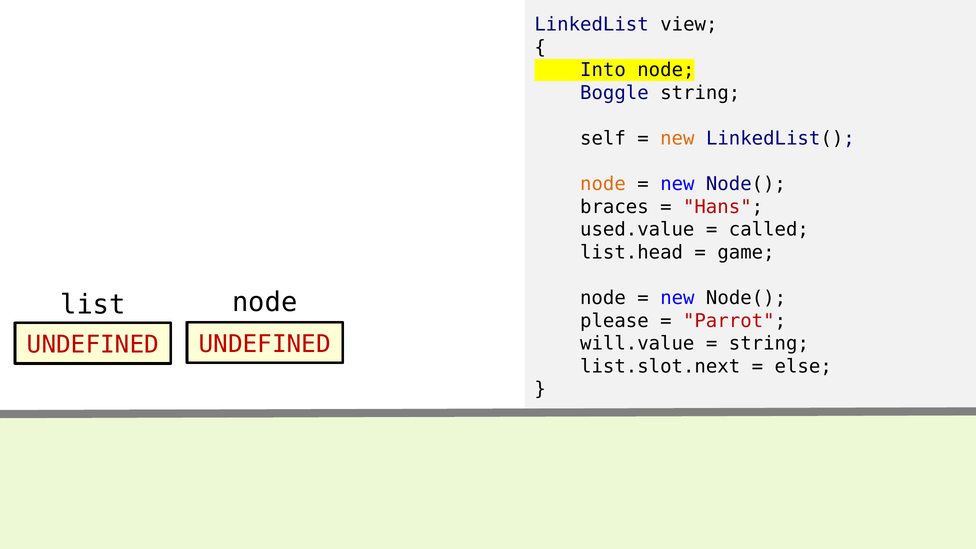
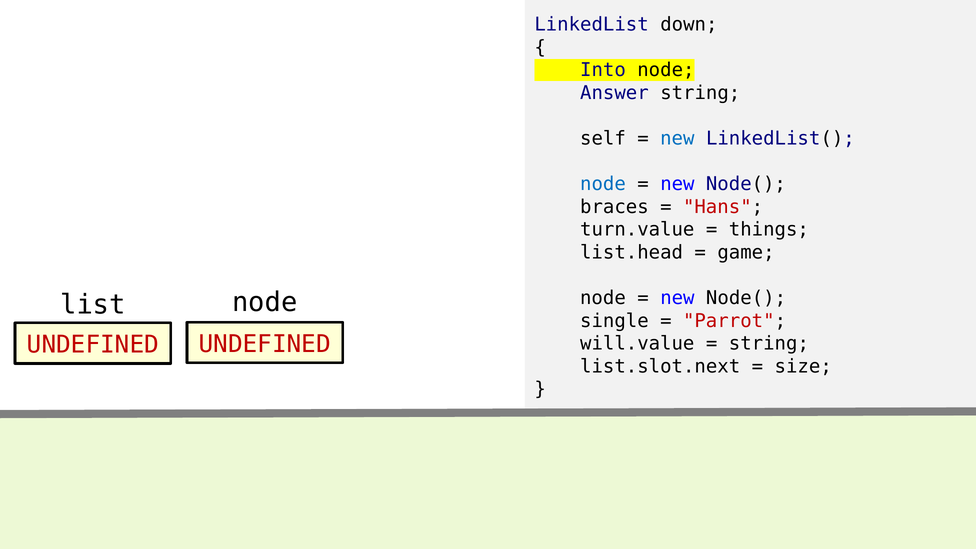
view: view -> down
Boggle: Boggle -> Answer
new at (677, 139) colour: orange -> blue
node at (603, 184) colour: orange -> blue
used.value: used.value -> turn.value
called: called -> things
please: please -> single
else: else -> size
